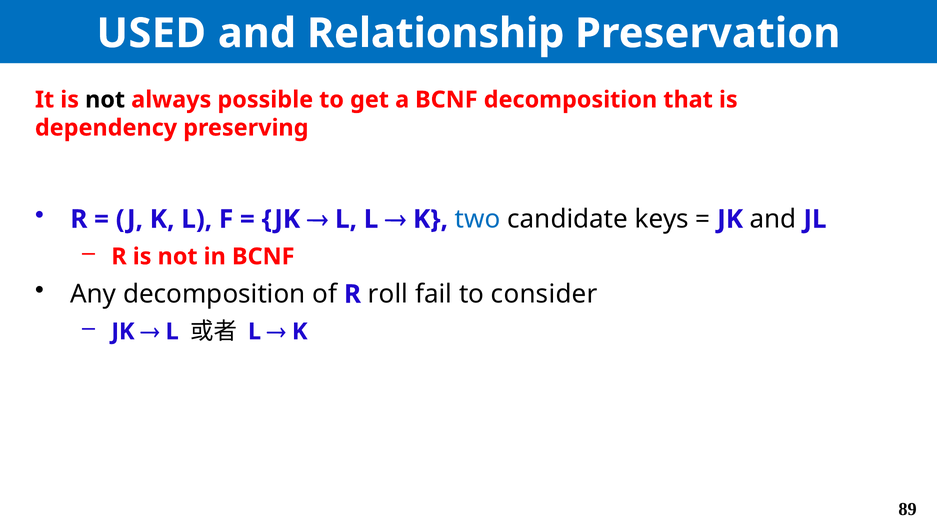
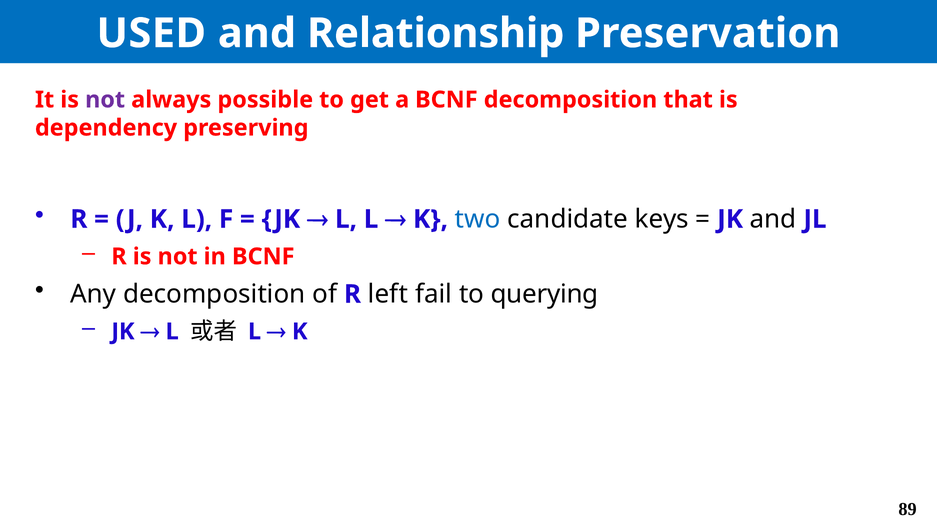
not at (105, 100) colour: black -> purple
roll: roll -> left
consider: consider -> querying
